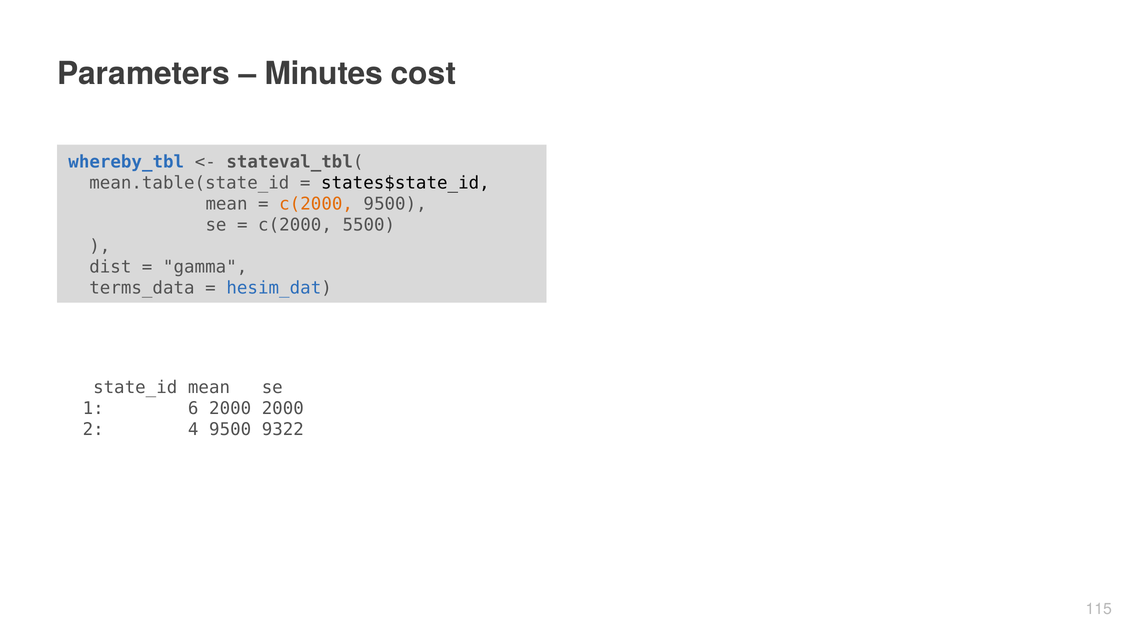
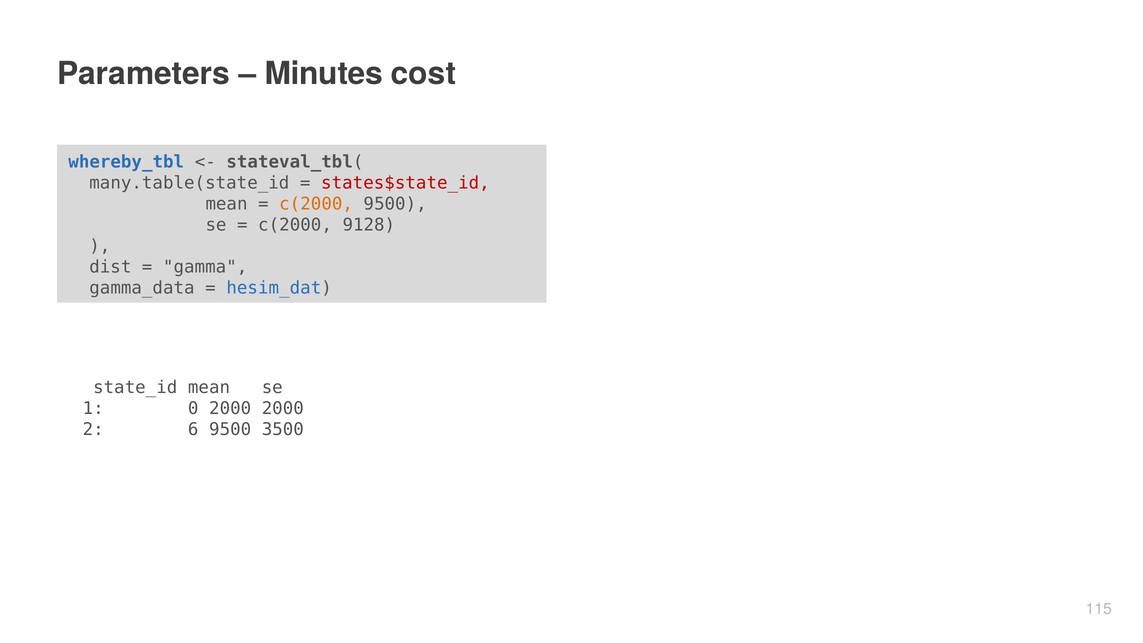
mean.table(state_id: mean.table(state_id -> many.table(state_id
states$state_id colour: black -> red
5500: 5500 -> 9128
terms_data: terms_data -> gamma_data
6: 6 -> 0
4: 4 -> 6
9322: 9322 -> 3500
